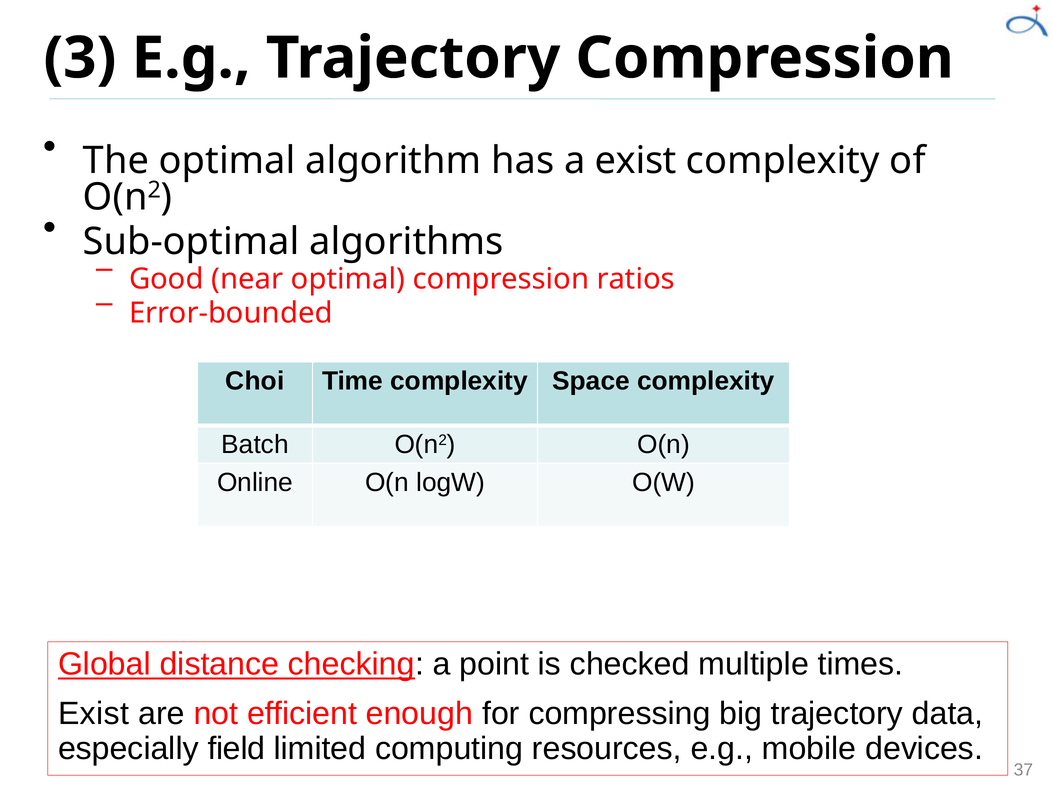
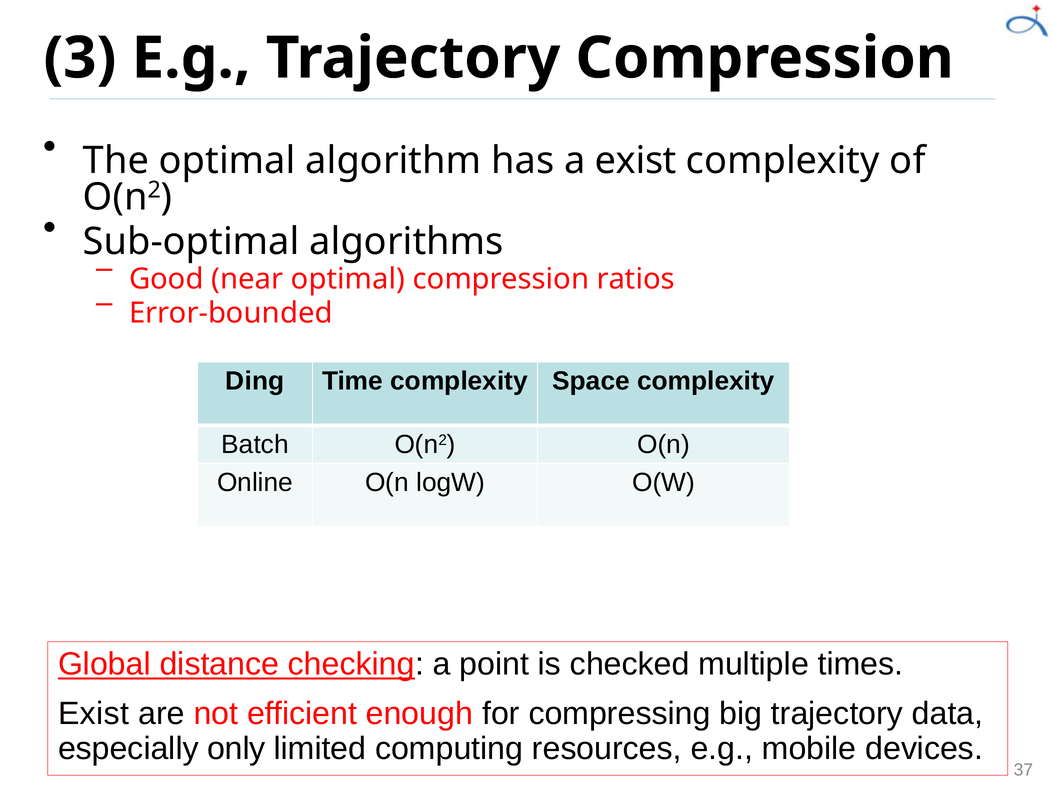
Choi: Choi -> Ding
field: field -> only
